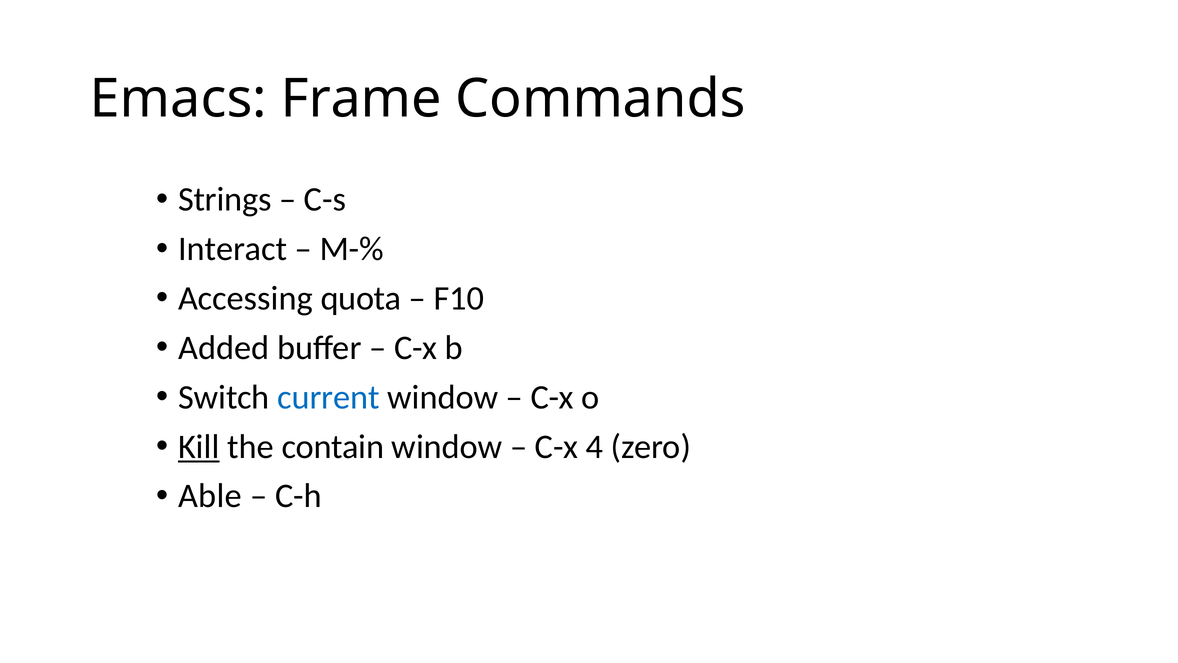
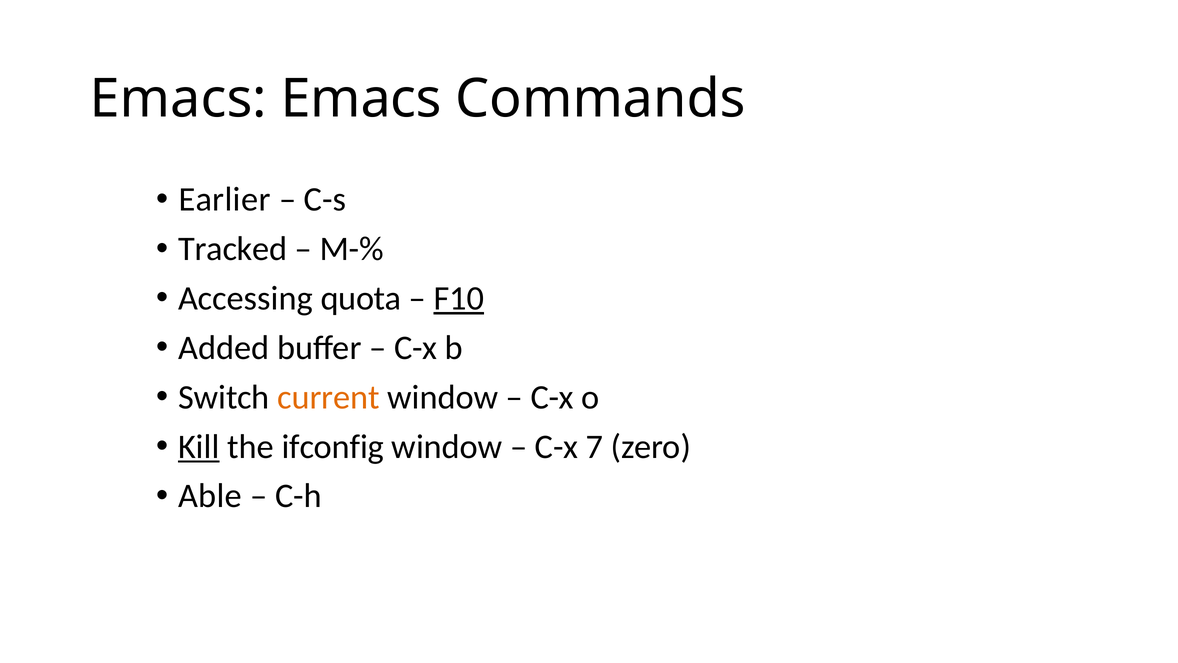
Emacs Frame: Frame -> Emacs
Strings: Strings -> Earlier
Interact: Interact -> Tracked
F10 underline: none -> present
current colour: blue -> orange
contain: contain -> ifconfig
4: 4 -> 7
